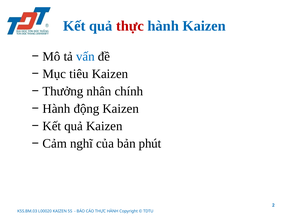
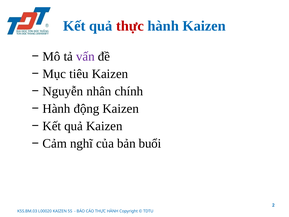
vấn colour: blue -> purple
Thưởng: Thưởng -> Nguyễn
phút: phút -> buổi
